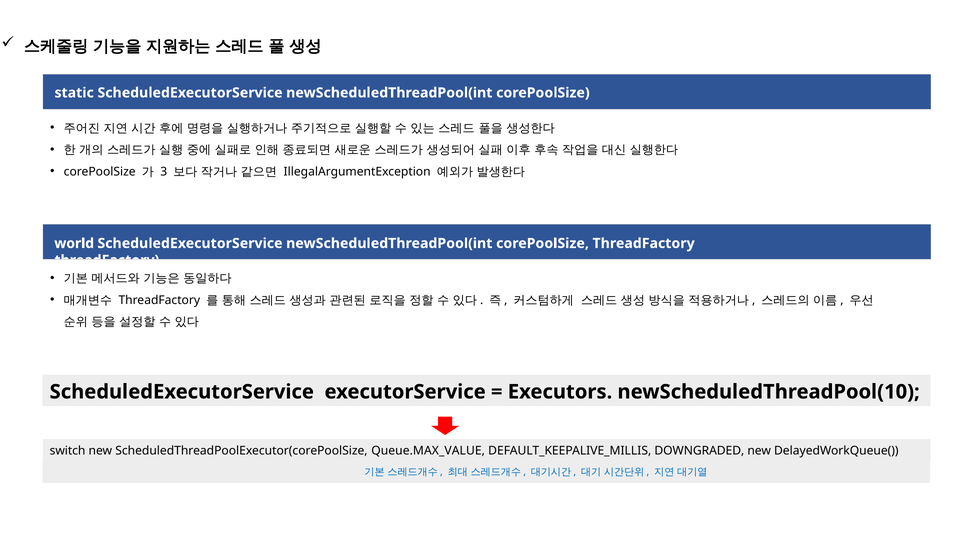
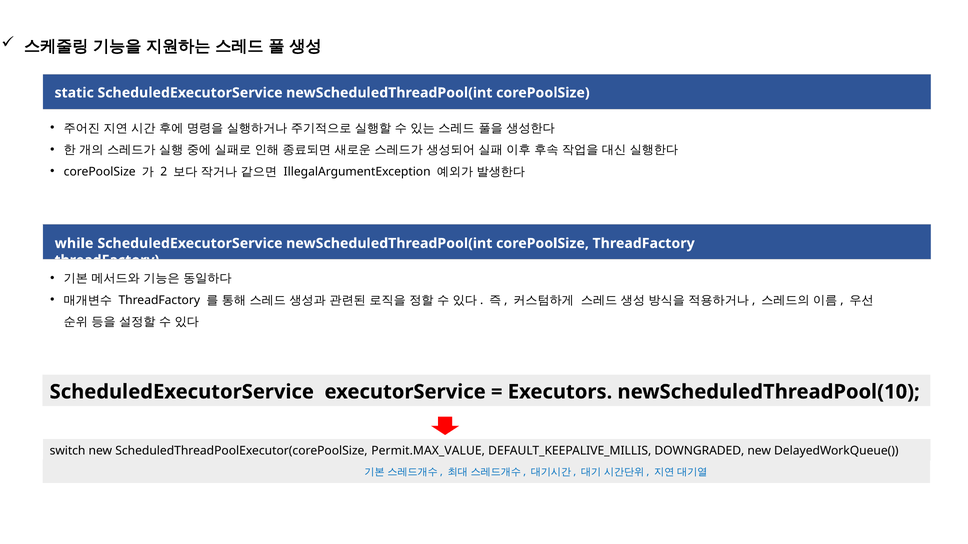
3: 3 -> 2
world: world -> while
Queue.MAX_VALUE: Queue.MAX_VALUE -> Permit.MAX_VALUE
